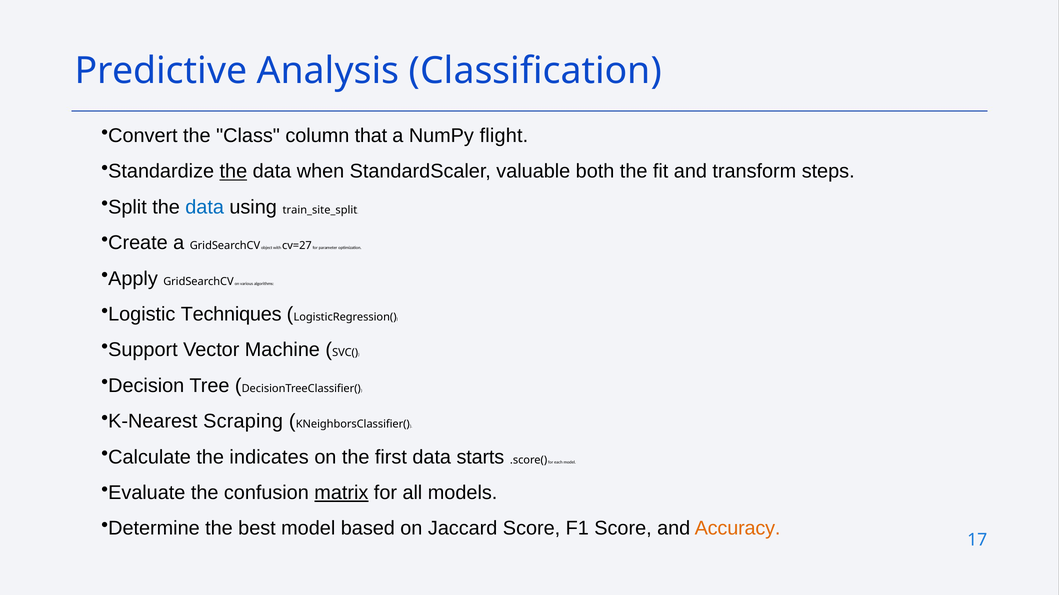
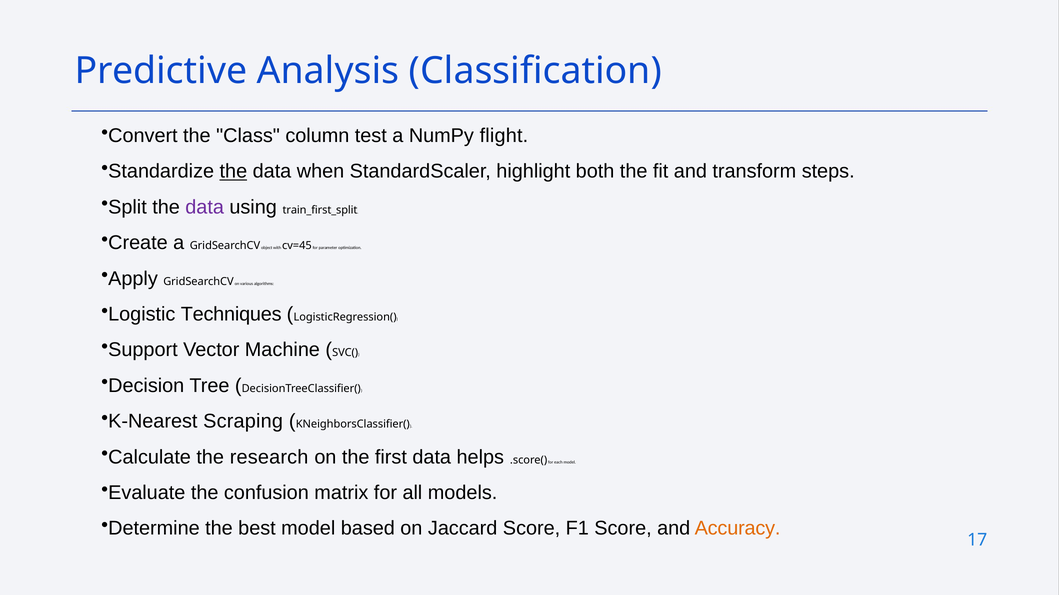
that: that -> test
valuable: valuable -> highlight
data at (205, 207) colour: blue -> purple
train_site_split: train_site_split -> train_first_split
cv=27: cv=27 -> cv=45
indicates: indicates -> research
starts: starts -> helps
matrix underline: present -> none
